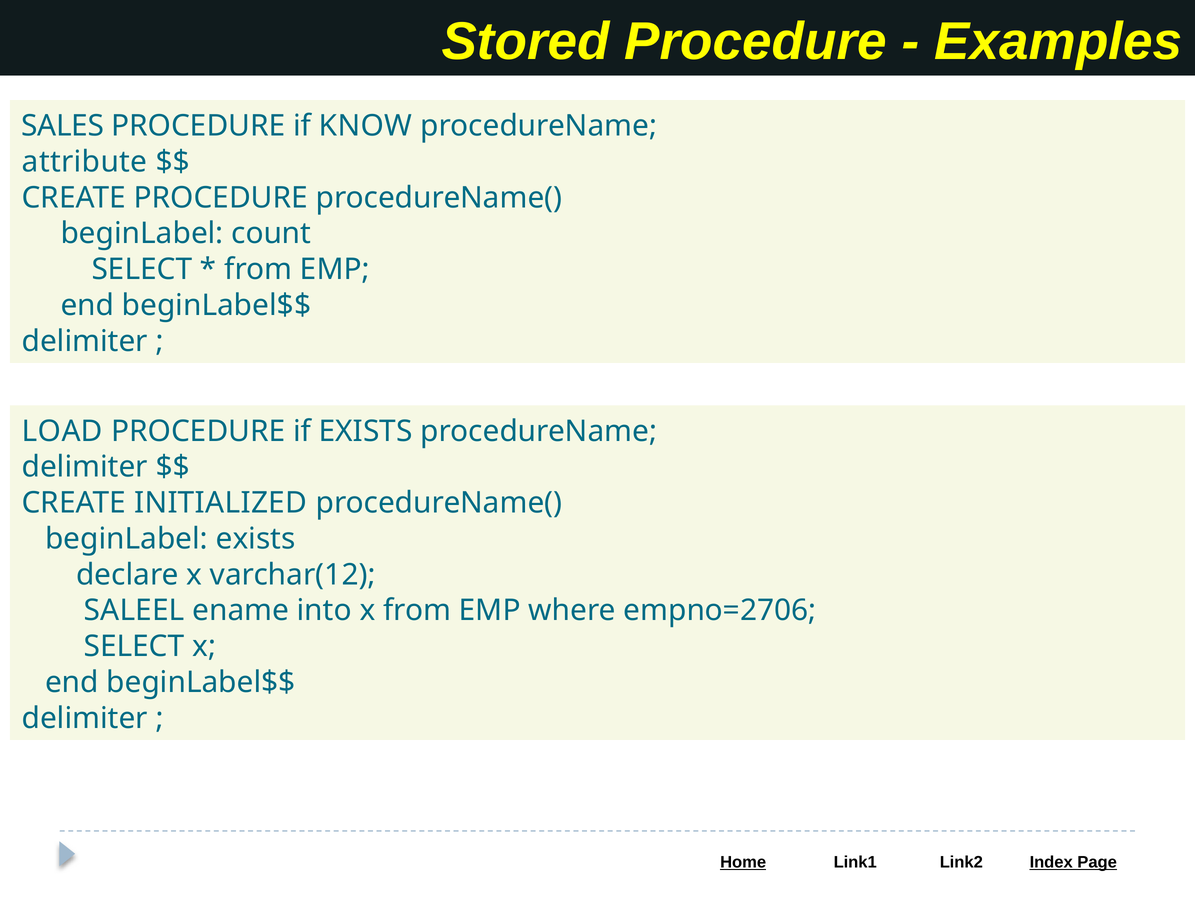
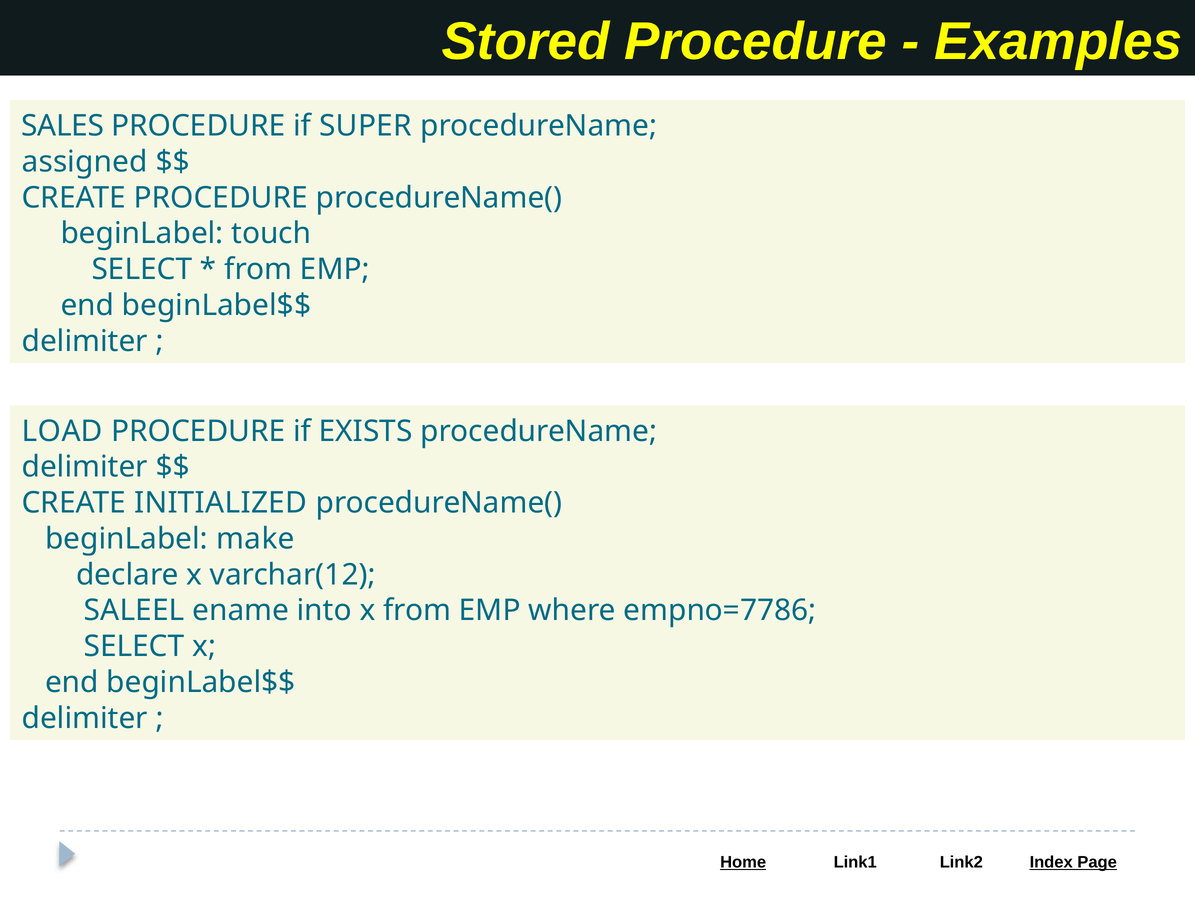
KNOW: KNOW -> SUPER
attribute: attribute -> assigned
count: count -> touch
beginLabel exists: exists -> make
empno=2706: empno=2706 -> empno=7786
